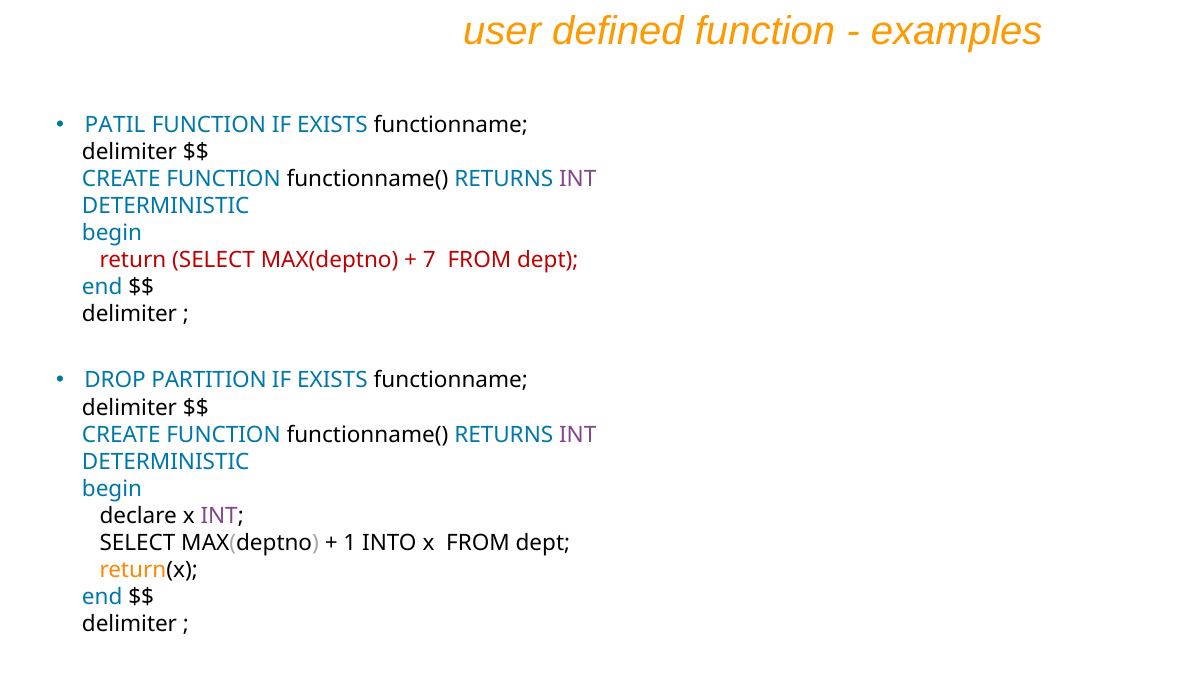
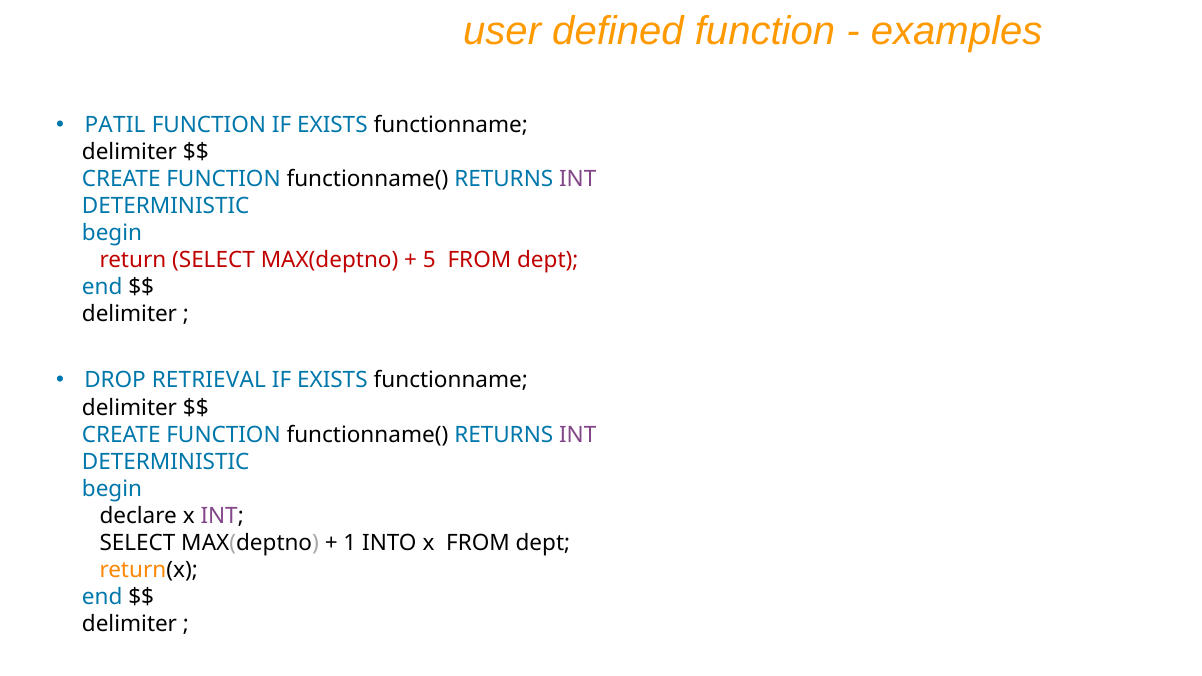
7: 7 -> 5
PARTITION: PARTITION -> RETRIEVAL
